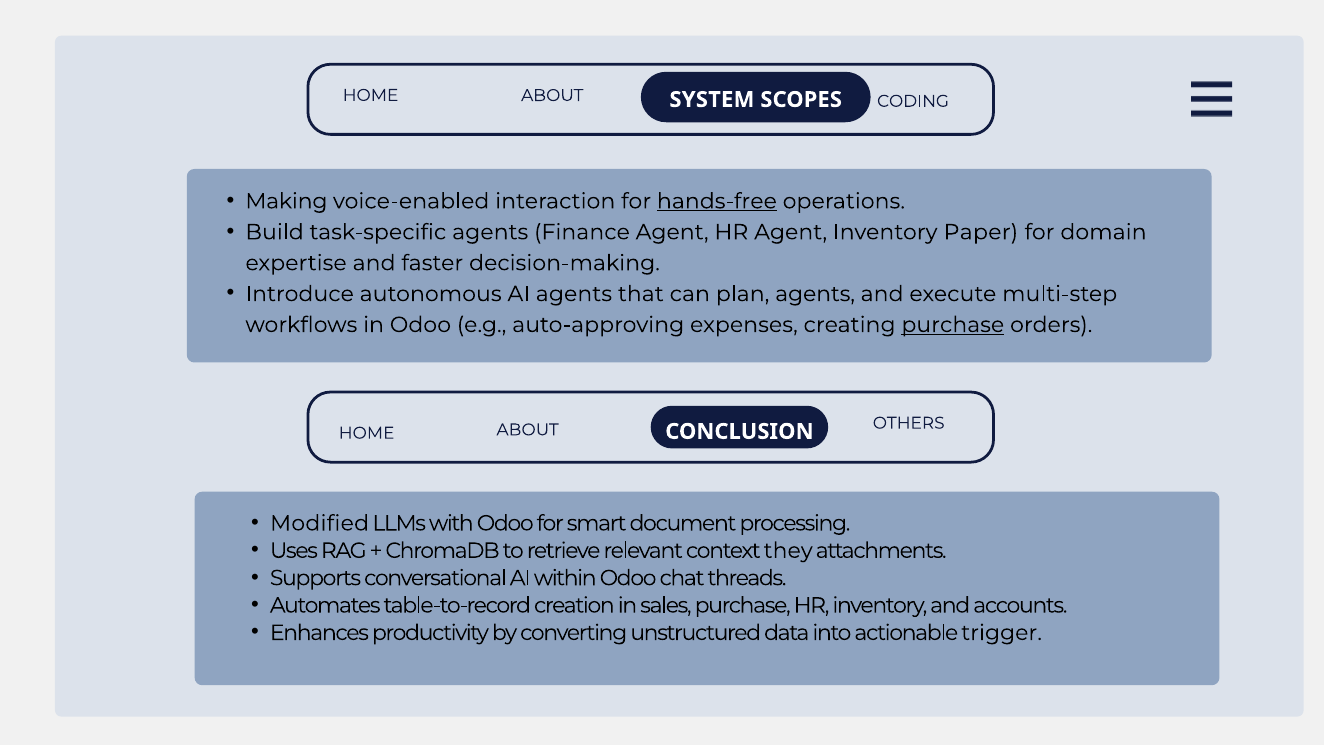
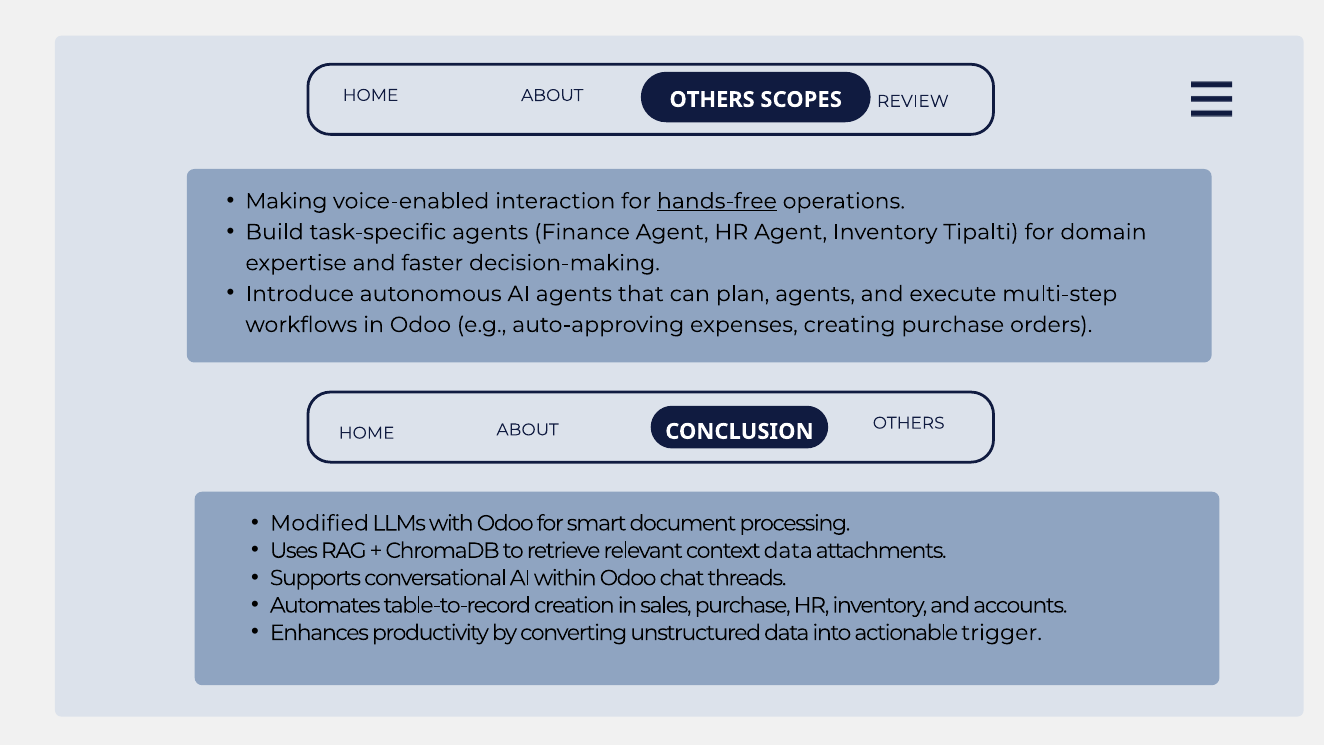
ABOUT SYSTEM: SYSTEM -> OTHERS
CODING: CODING -> REVIEW
Paper: Paper -> Tipalti
purchase at (953, 325) underline: present -> none
context they: they -> data
